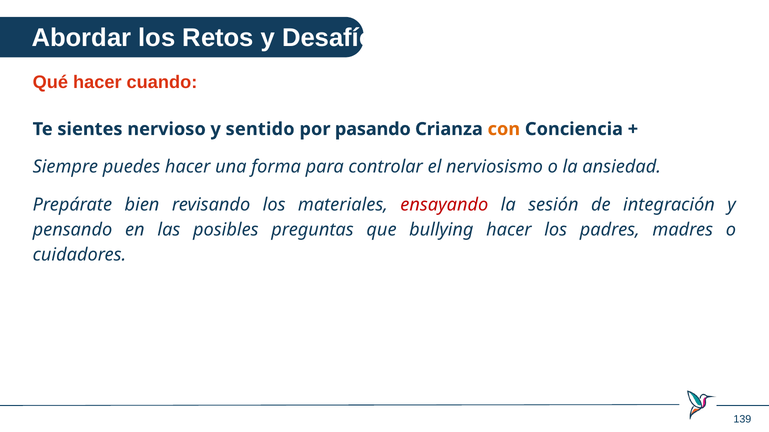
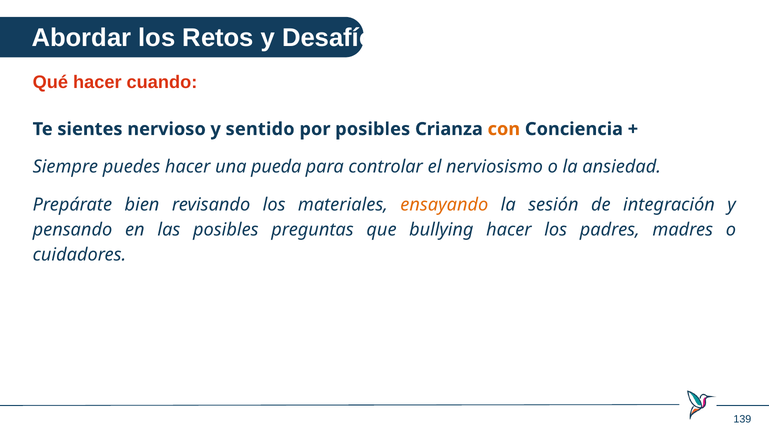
por pasando: pasando -> posibles
forma: forma -> pueda
ensayando colour: red -> orange
